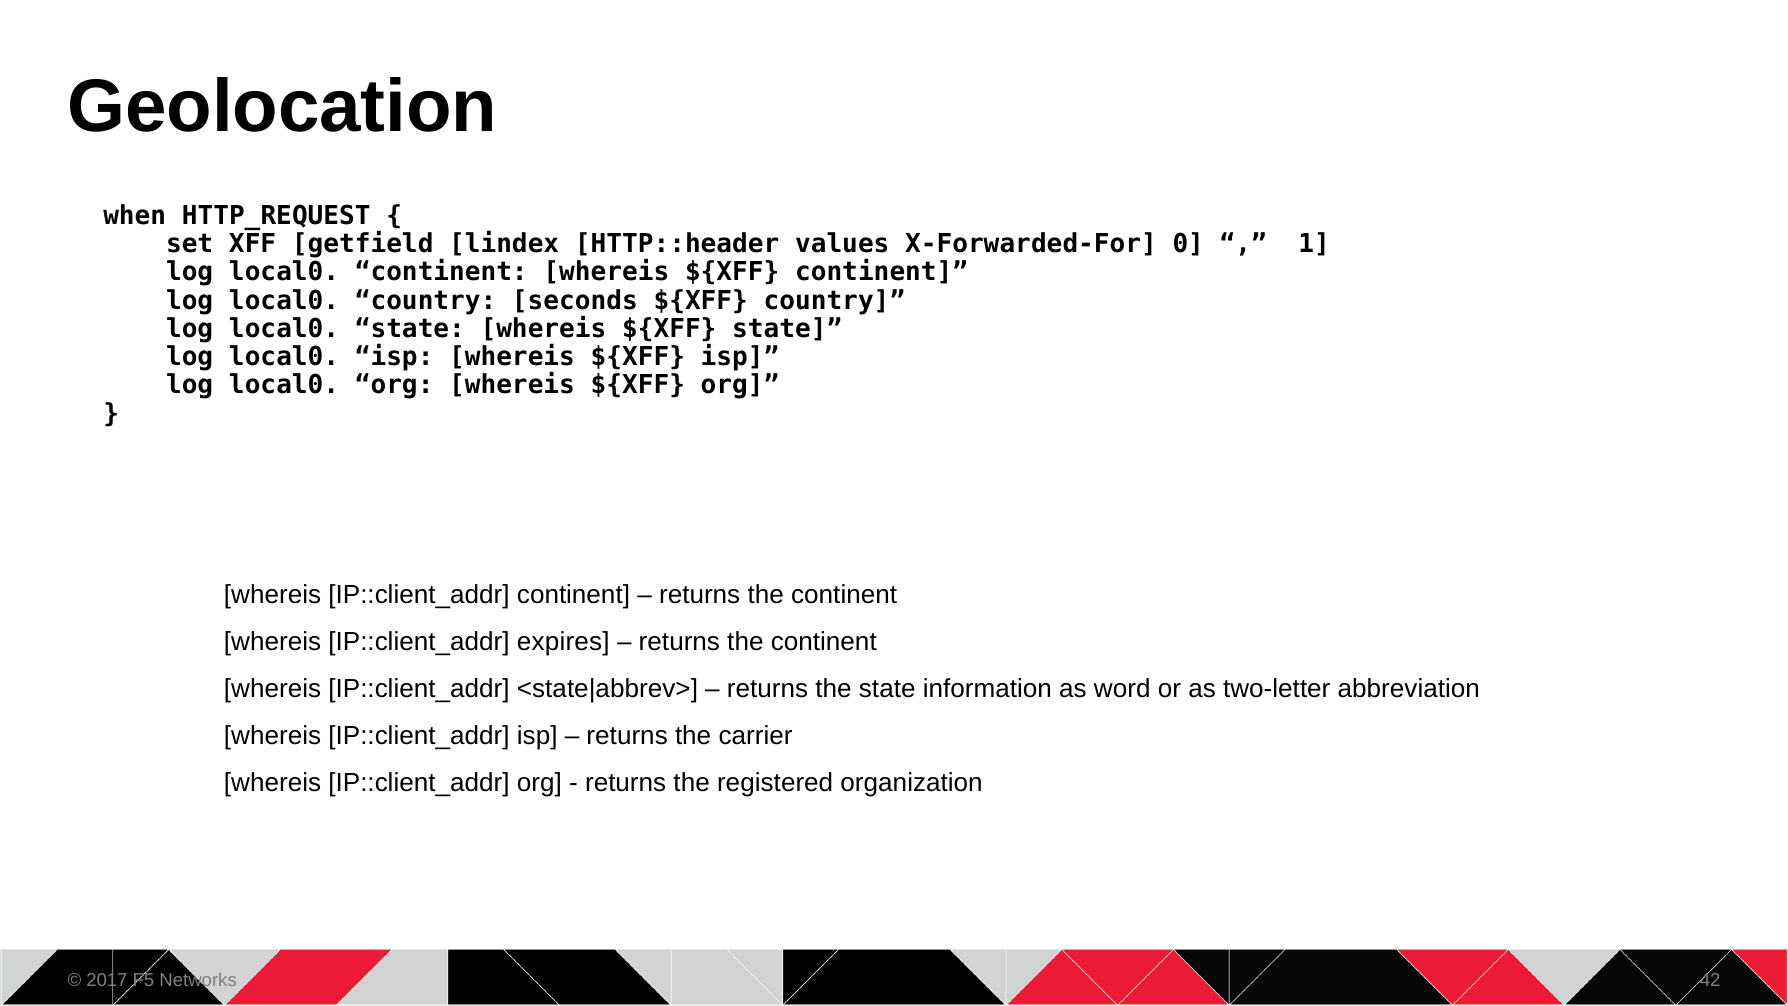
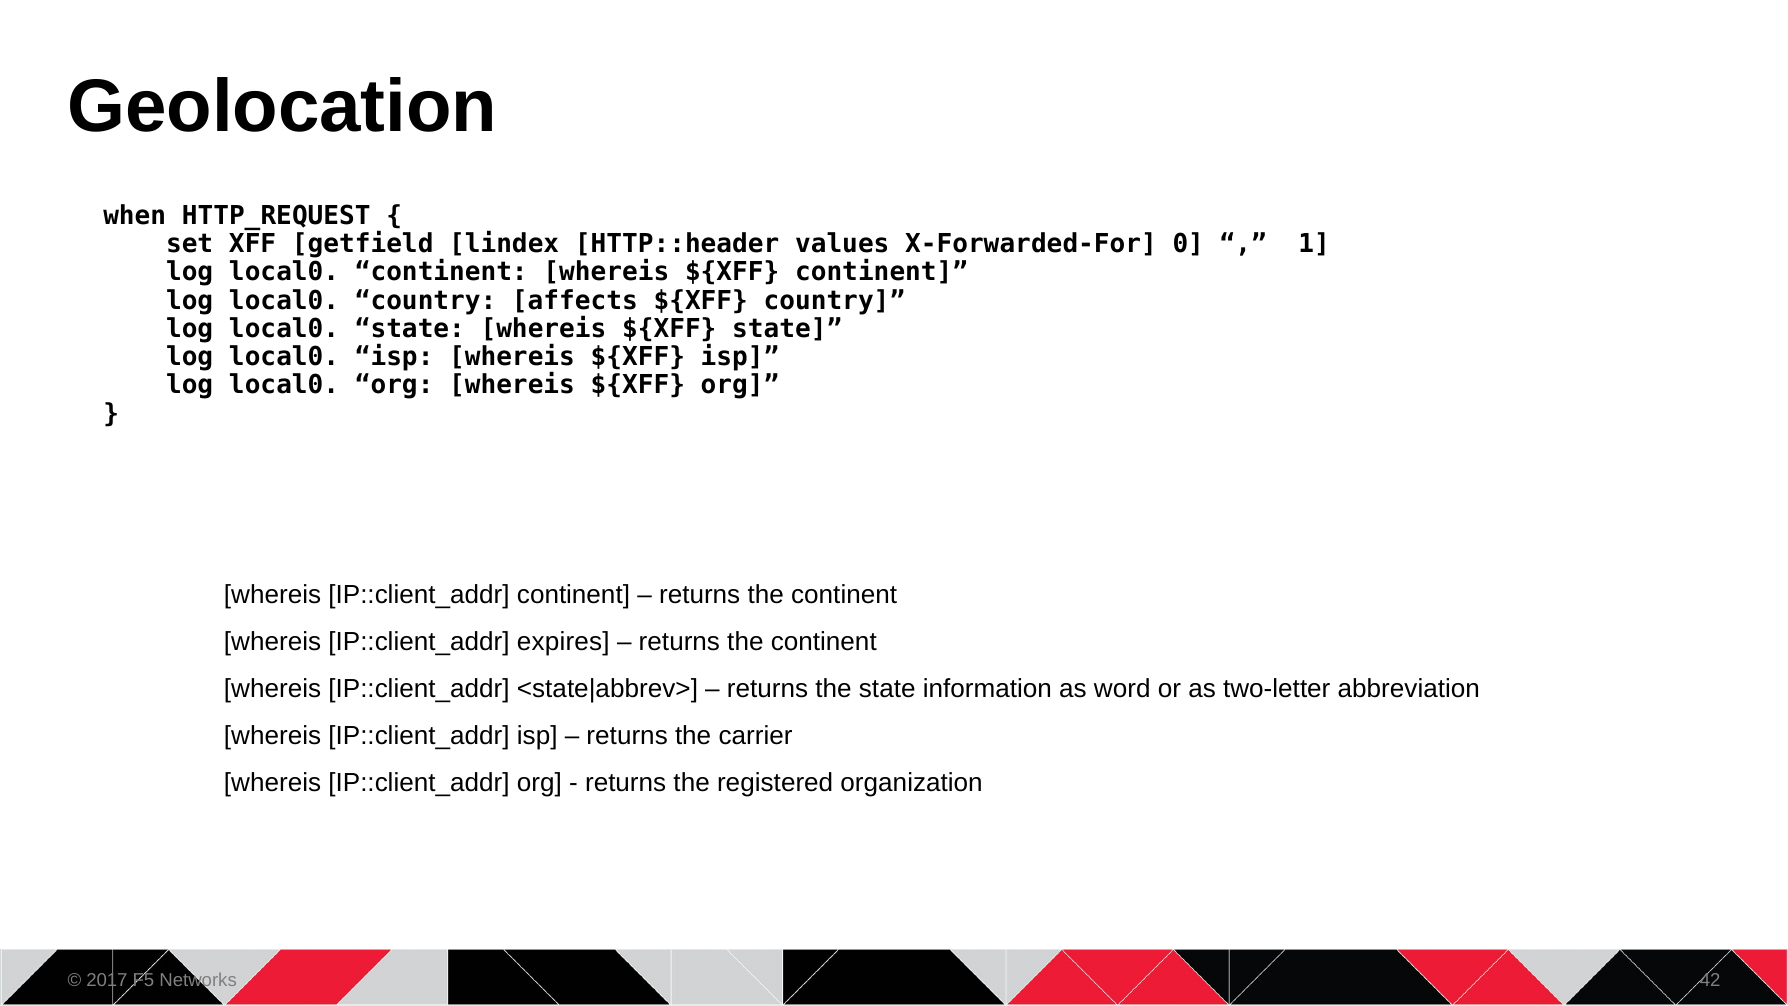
seconds: seconds -> affects
